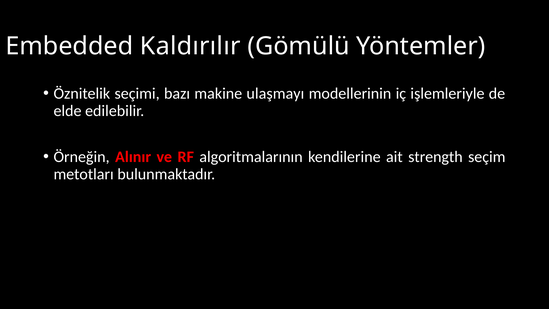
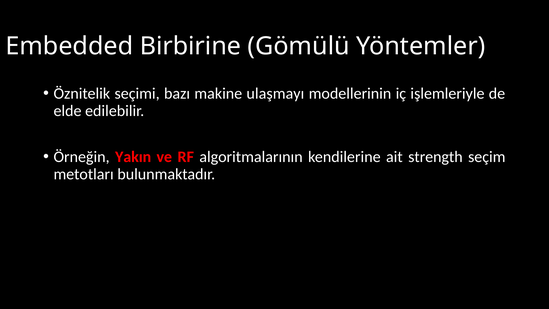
Kaldırılır: Kaldırılır -> Birbirine
Alınır: Alınır -> Yakın
